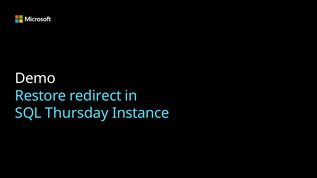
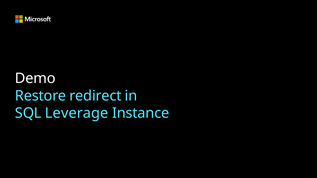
Thursday: Thursday -> Leverage
